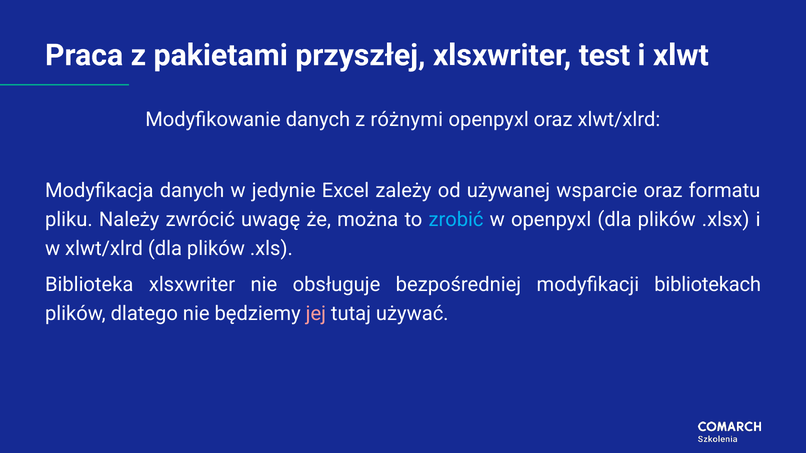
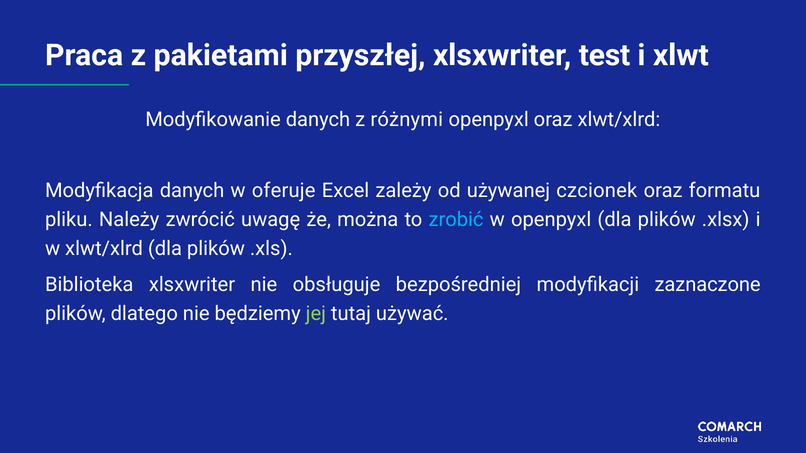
jedynie: jedynie -> oferuje
wsparcie: wsparcie -> czcionek
bibliotekach: bibliotekach -> zaznaczone
jej colour: pink -> light green
